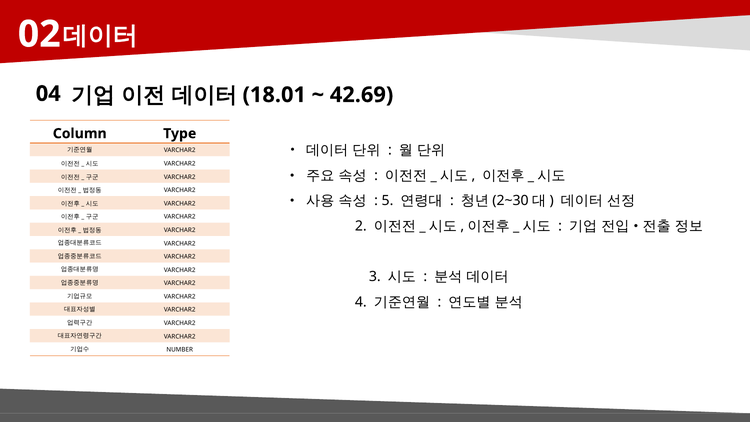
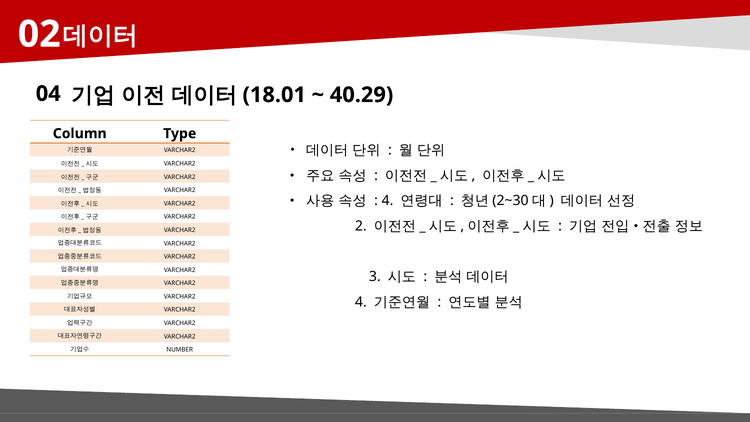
42.69: 42.69 -> 40.29
5 at (388, 201): 5 -> 4
